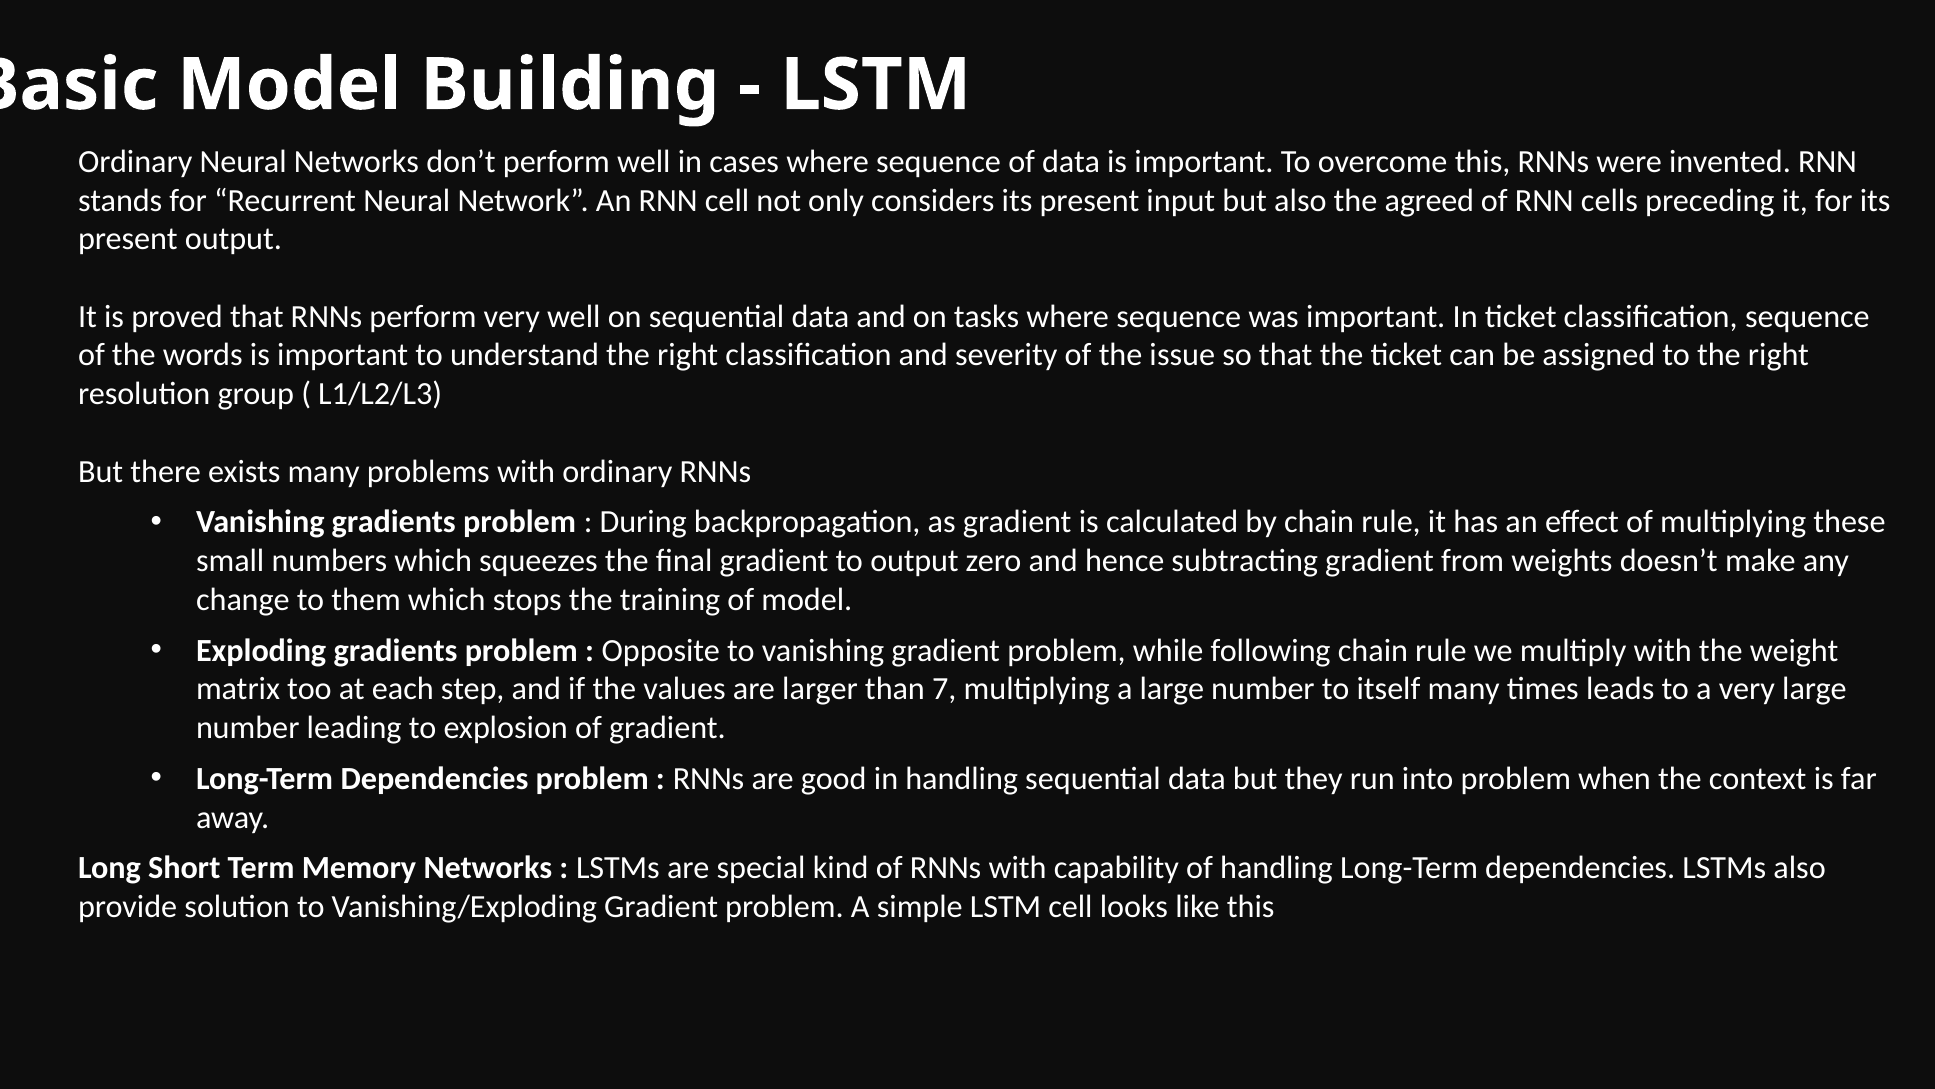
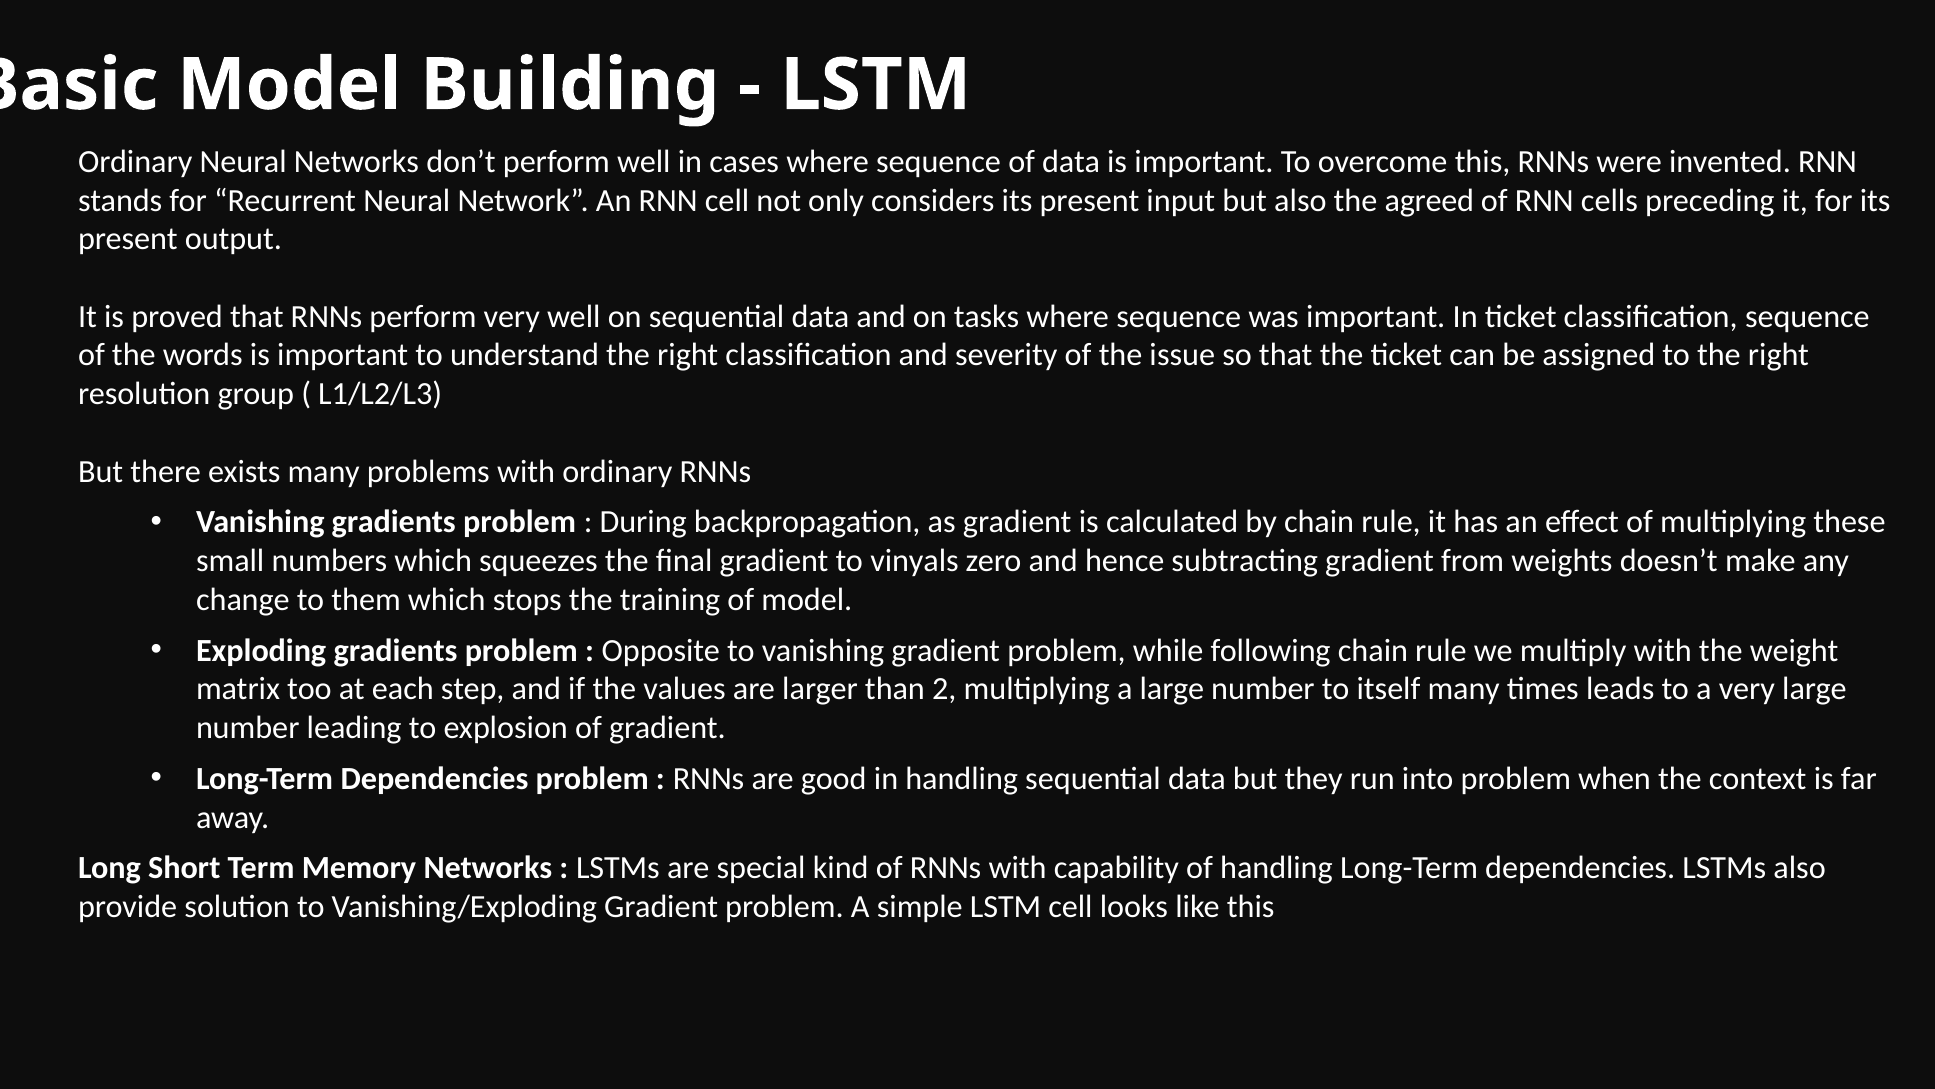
to output: output -> vinyals
7: 7 -> 2
